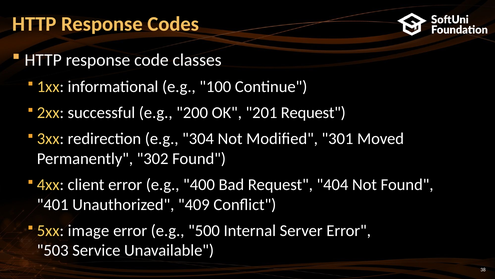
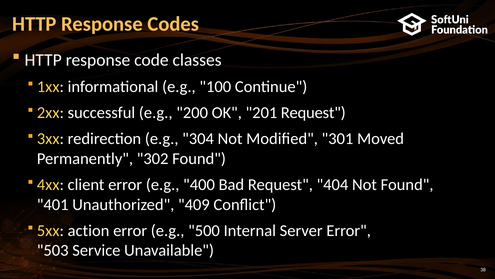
image: image -> action
